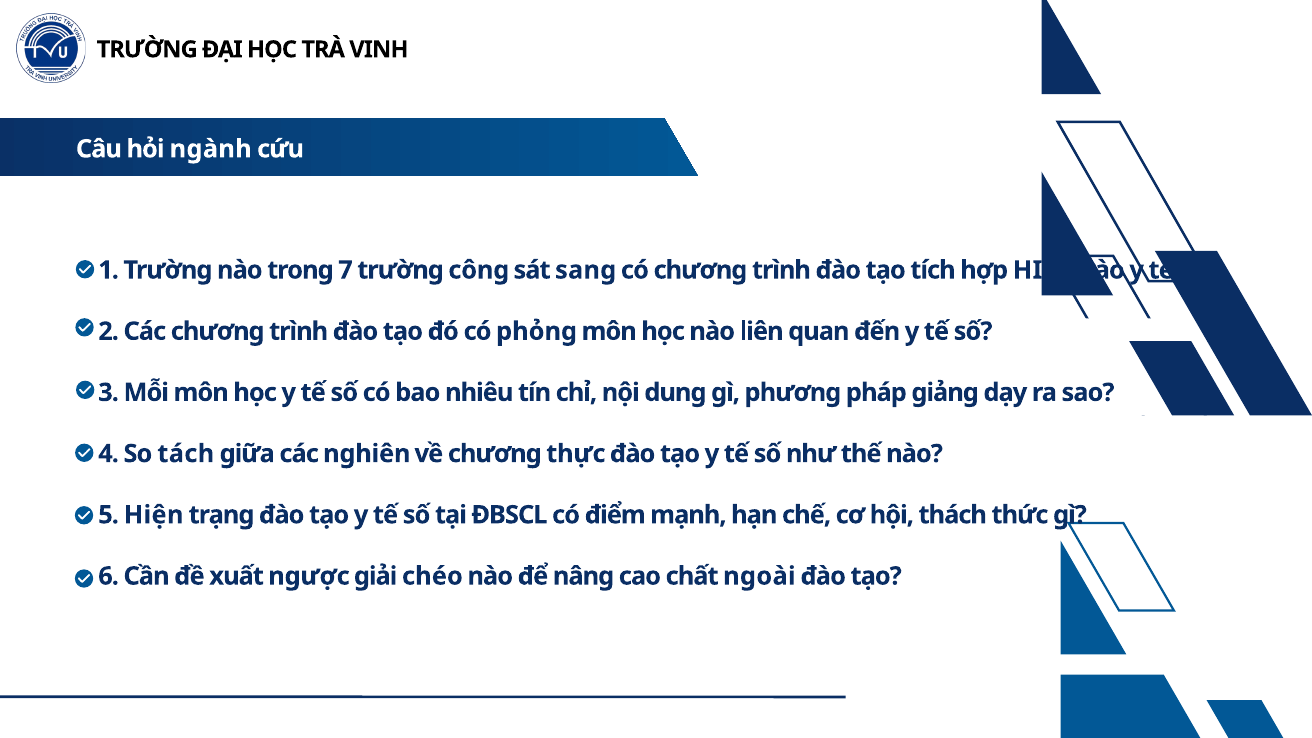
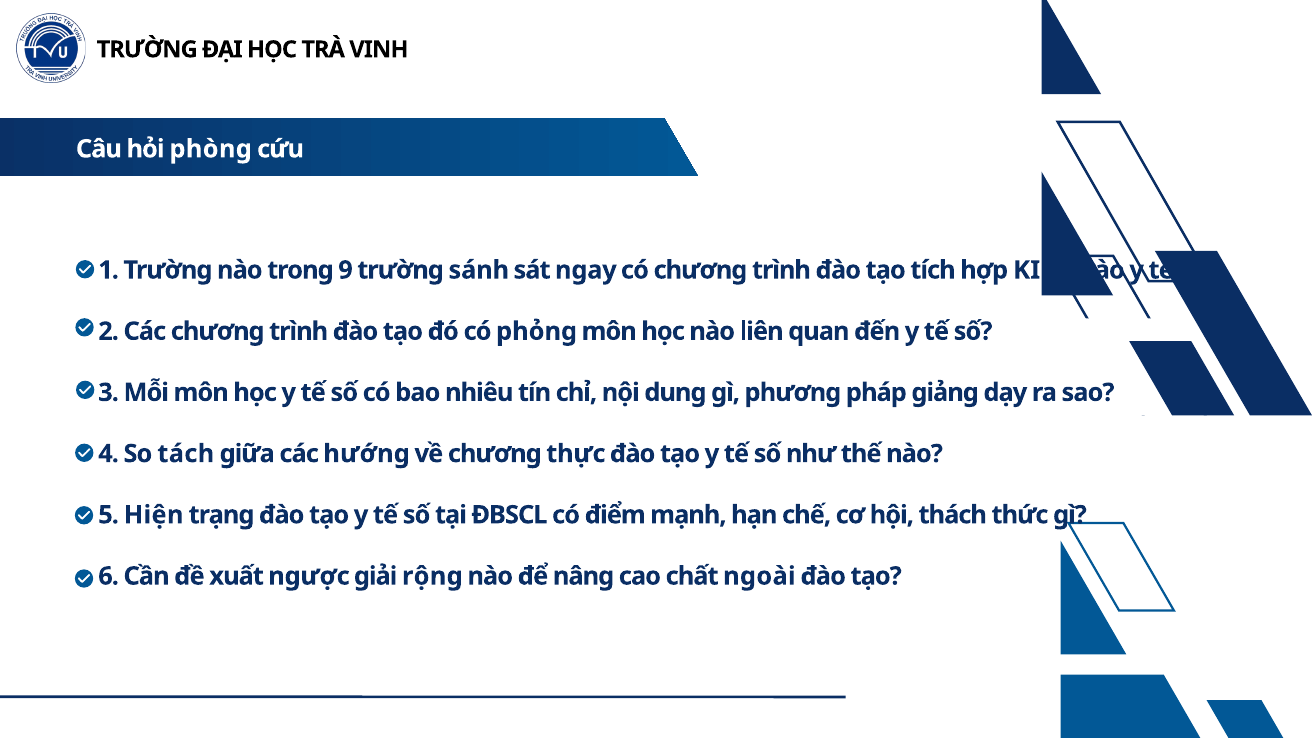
ngành: ngành -> phòng
7: 7 -> 9
công: công -> sánh
sang: sang -> ngay
HIỂU: HIỂU -> KIẾN
nghiên: nghiên -> hướng
chéo: chéo -> rộng
